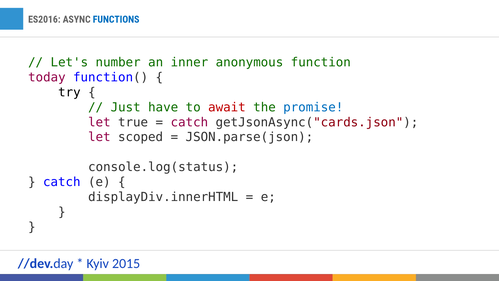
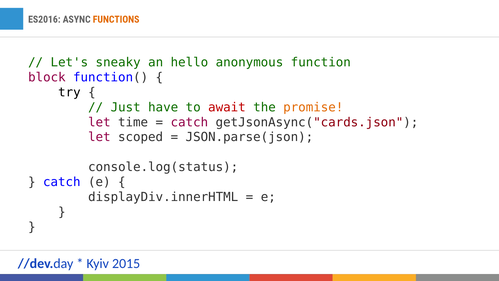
FUNCTIONS colour: blue -> orange
number: number -> sneaky
inner: inner -> hello
today: today -> block
promise colour: blue -> orange
true: true -> time
